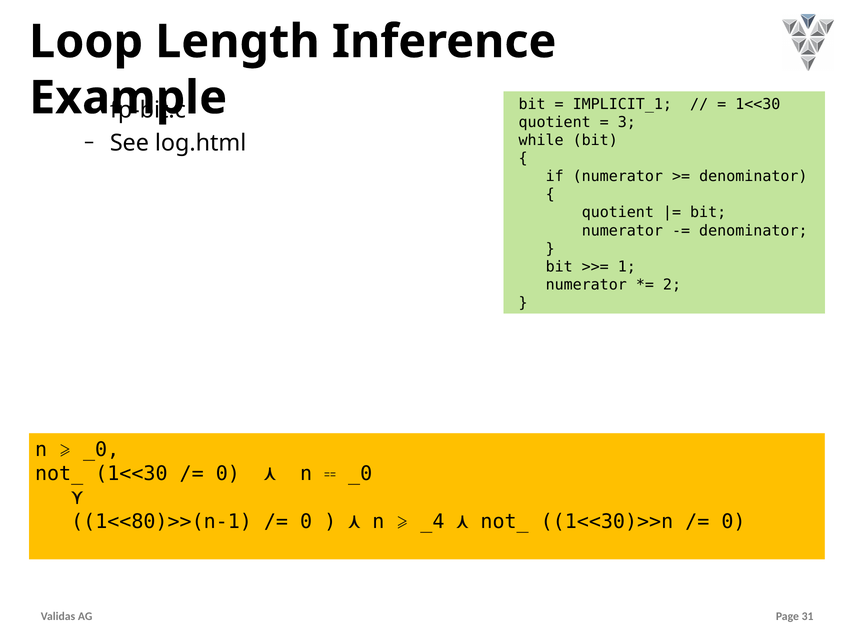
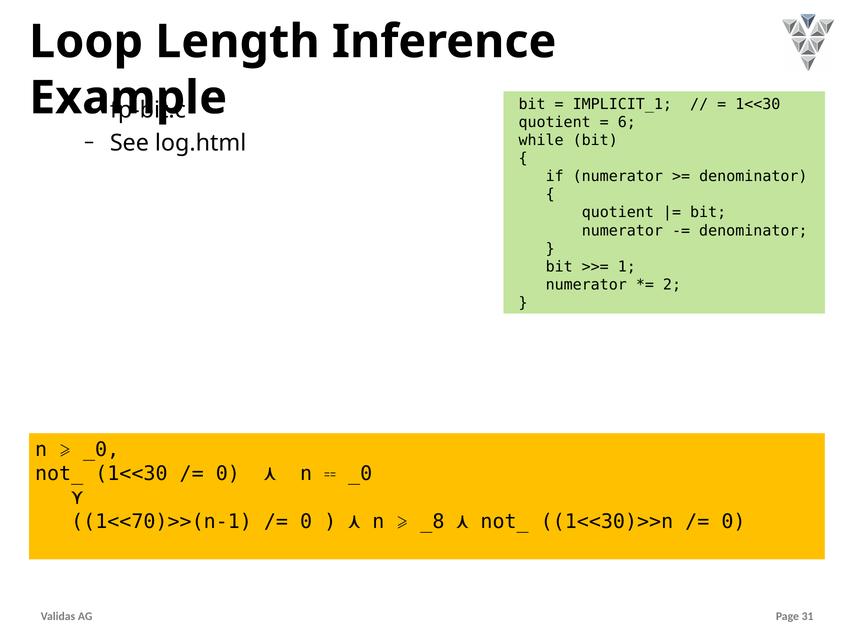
3: 3 -> 6
1<<80)>>(n-1: 1<<80)>>(n-1 -> 1<<70)>>(n-1
_4: _4 -> _8
